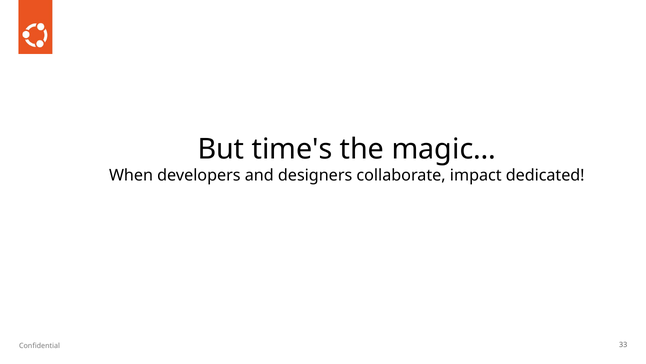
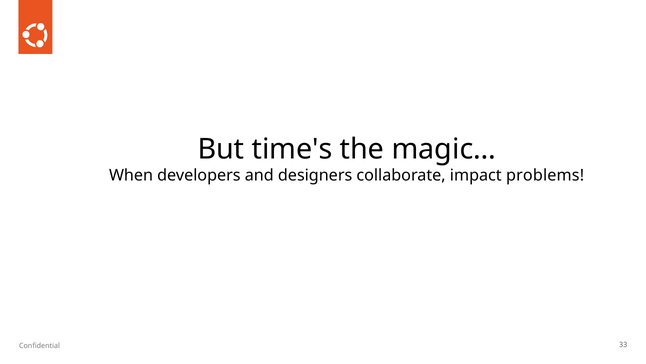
dedicated: dedicated -> problems
